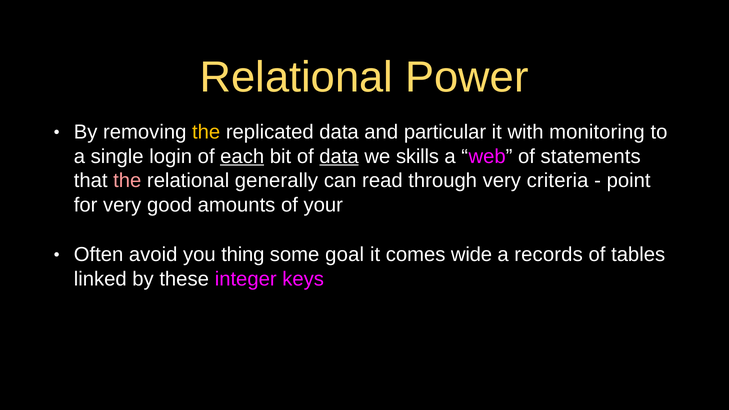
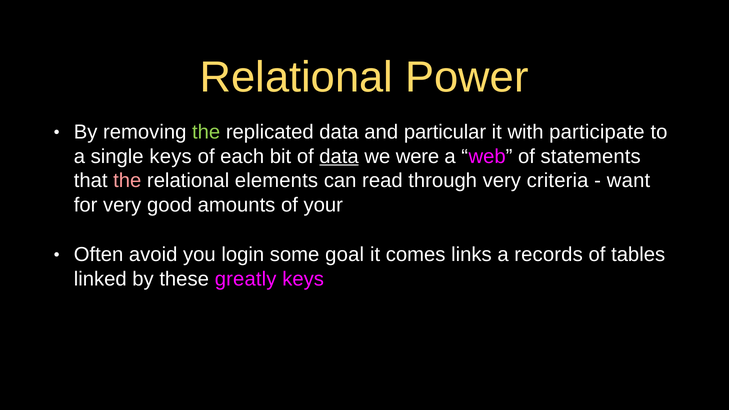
the at (206, 132) colour: yellow -> light green
monitoring: monitoring -> participate
single login: login -> keys
each underline: present -> none
skills: skills -> were
generally: generally -> elements
point: point -> want
thing: thing -> login
wide: wide -> links
integer: integer -> greatly
